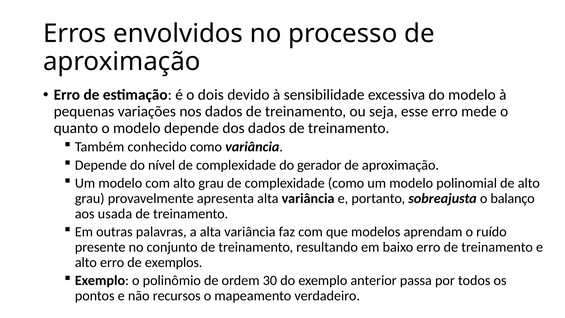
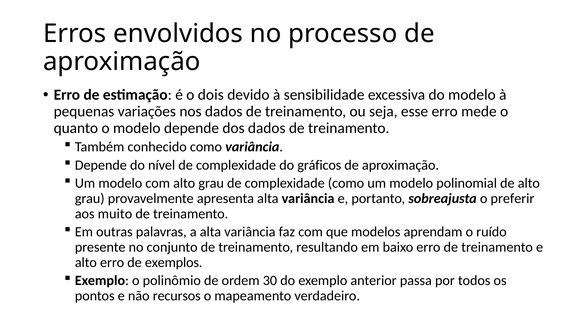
gerador: gerador -> gráficos
balanço: balanço -> preferir
usada: usada -> muito
